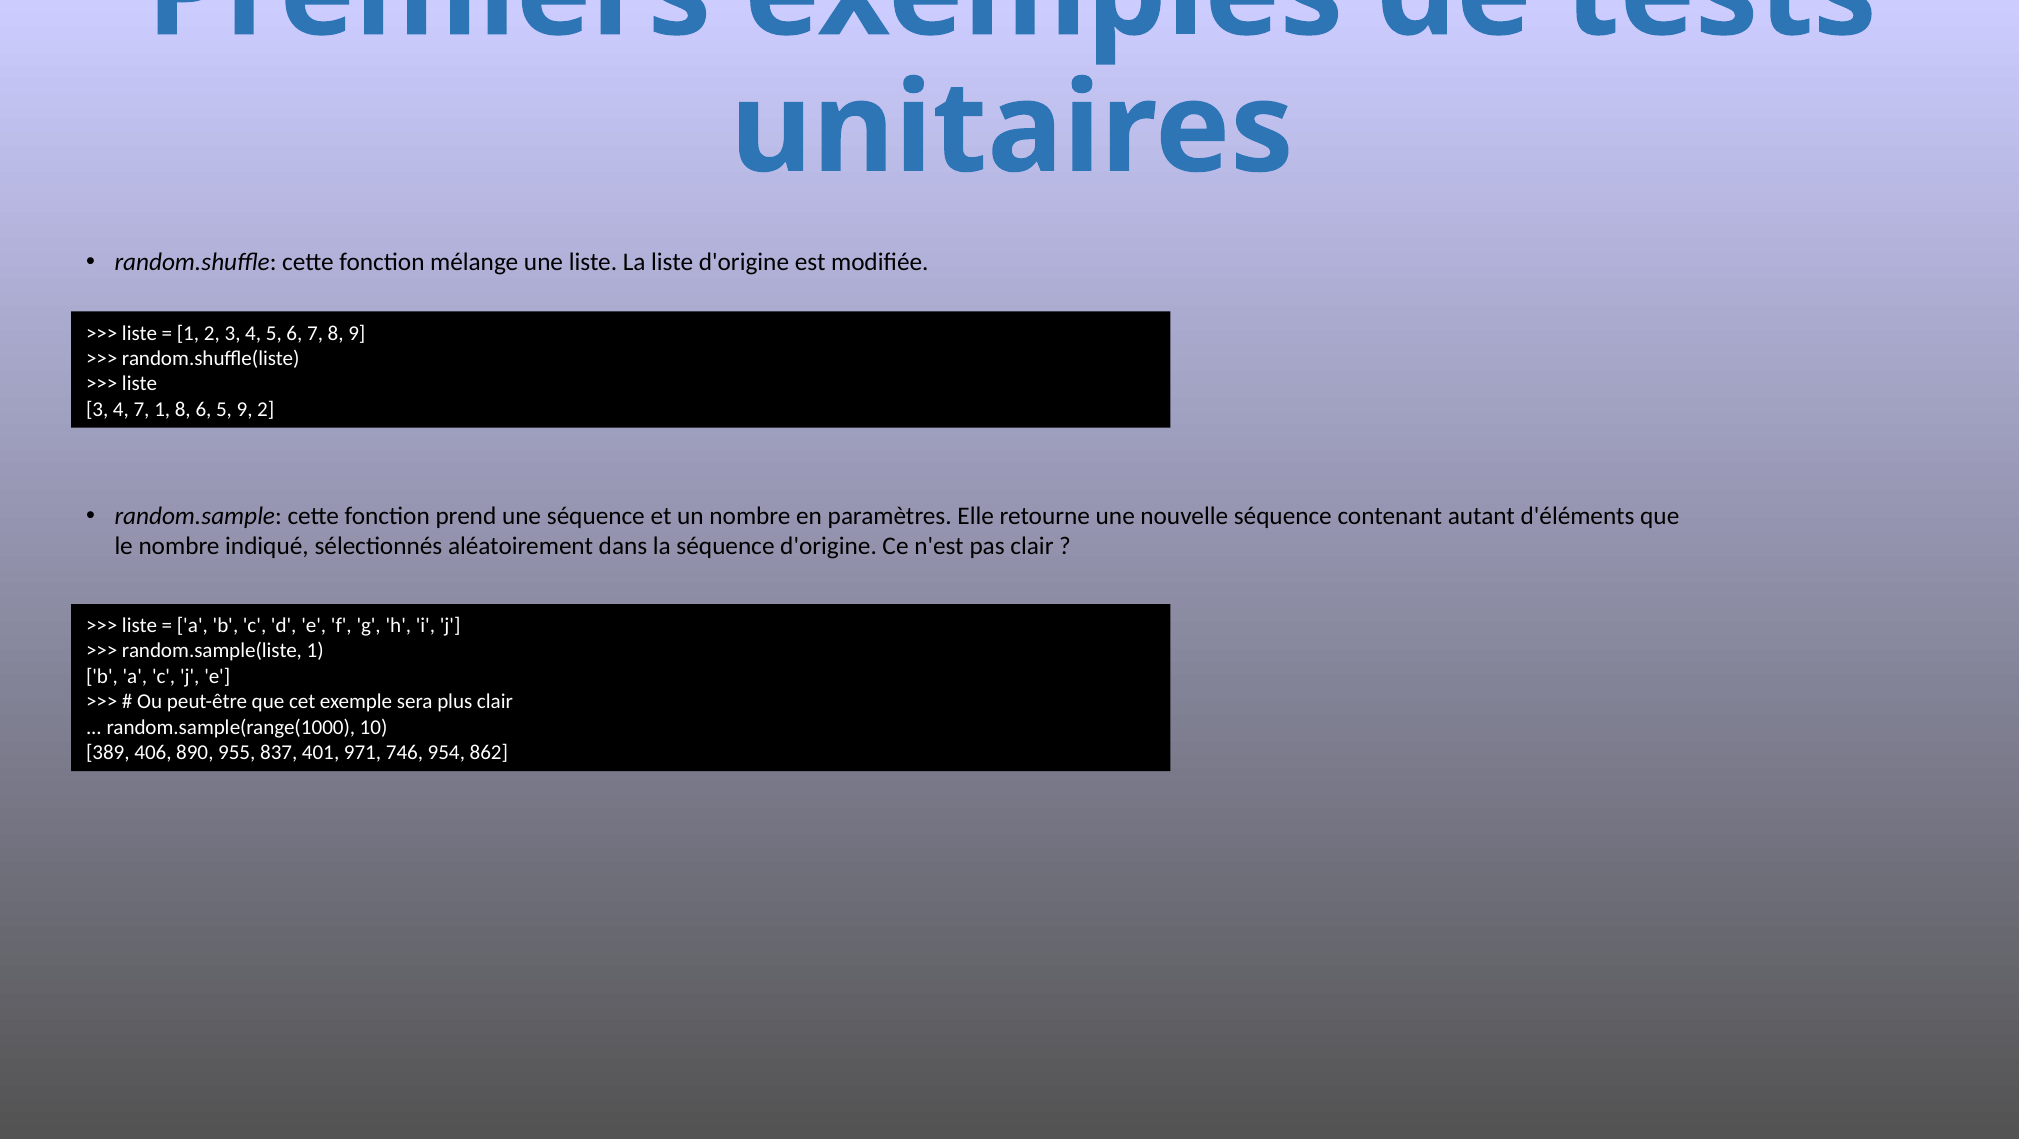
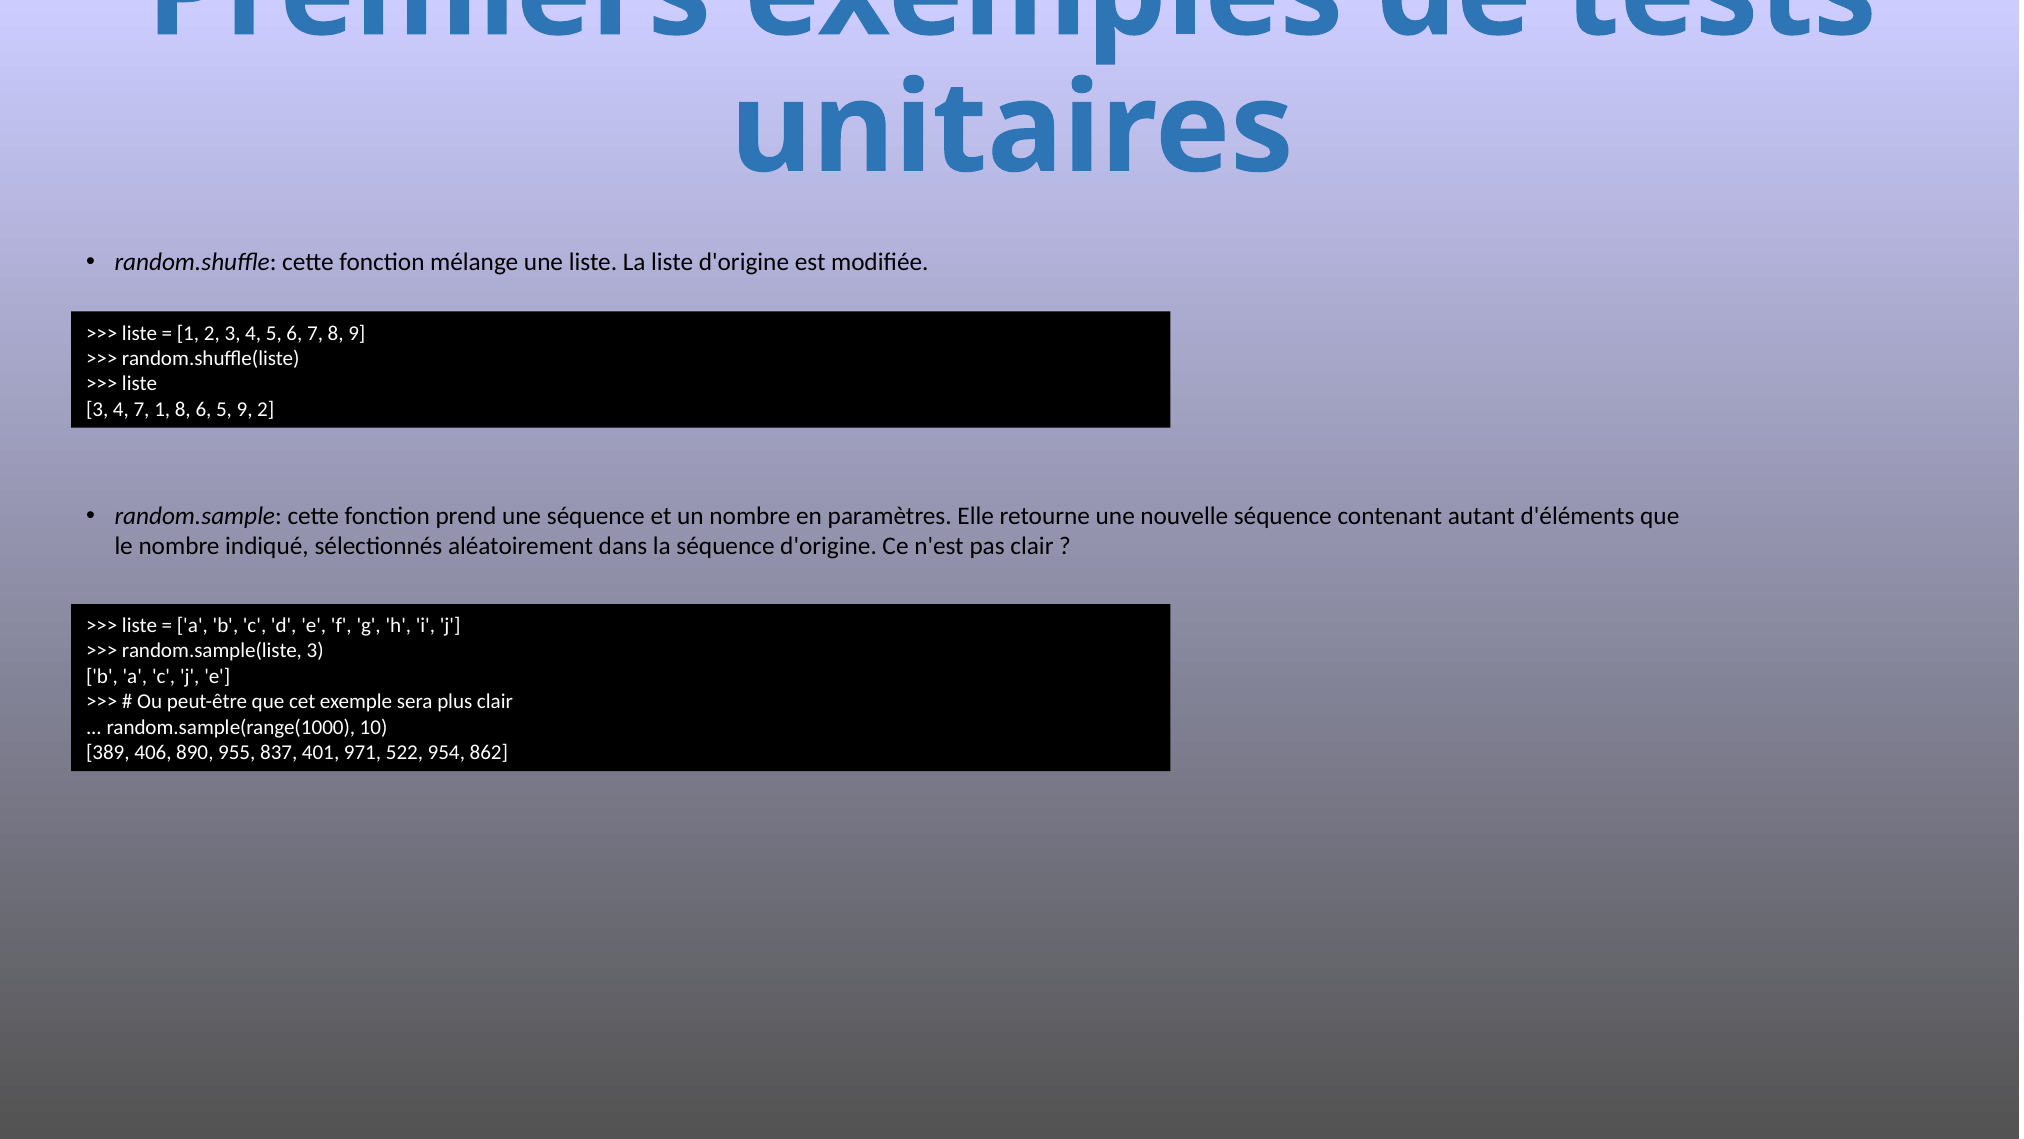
random.sample(liste 1: 1 -> 3
746: 746 -> 522
